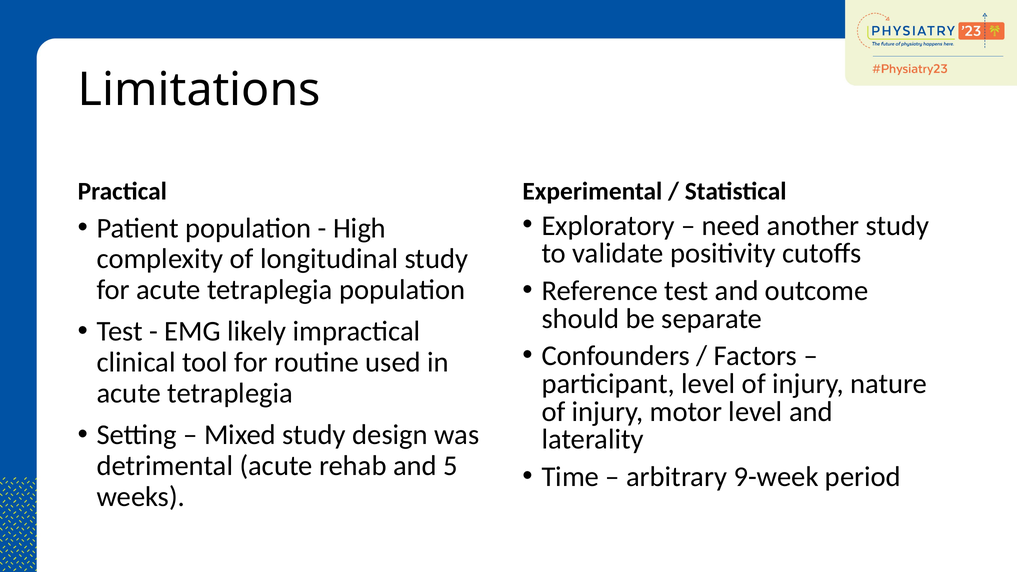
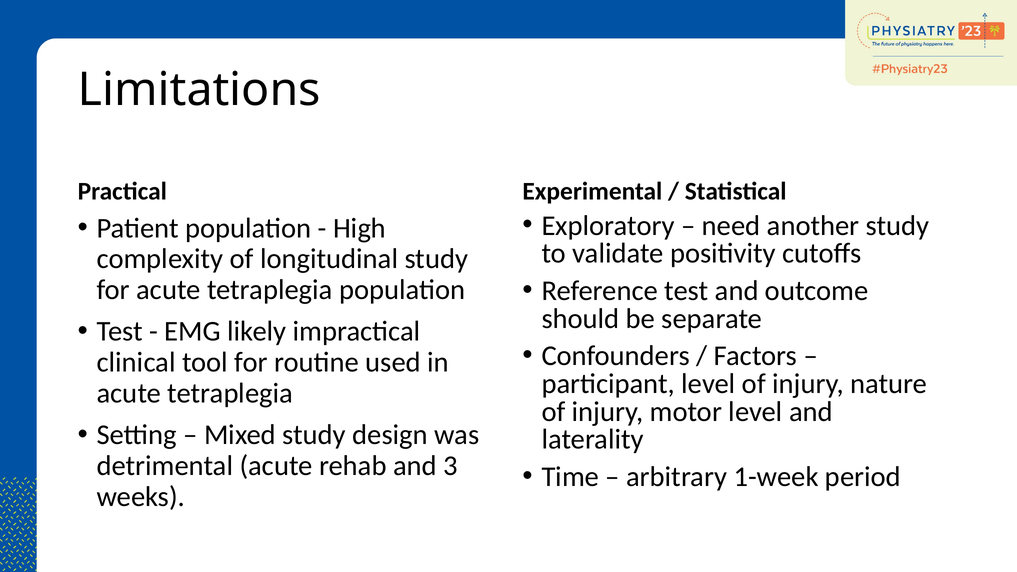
5: 5 -> 3
9-week: 9-week -> 1-week
